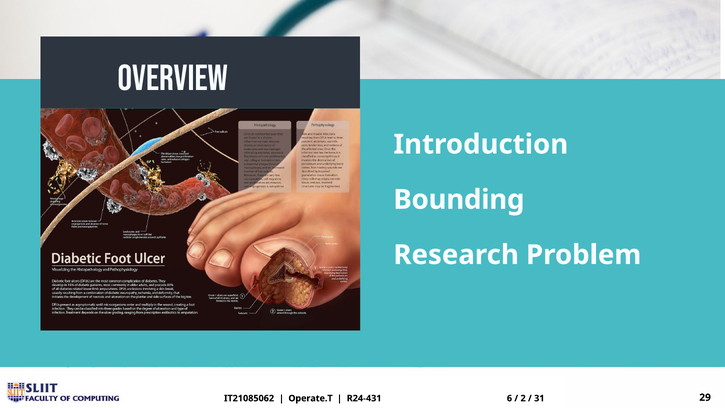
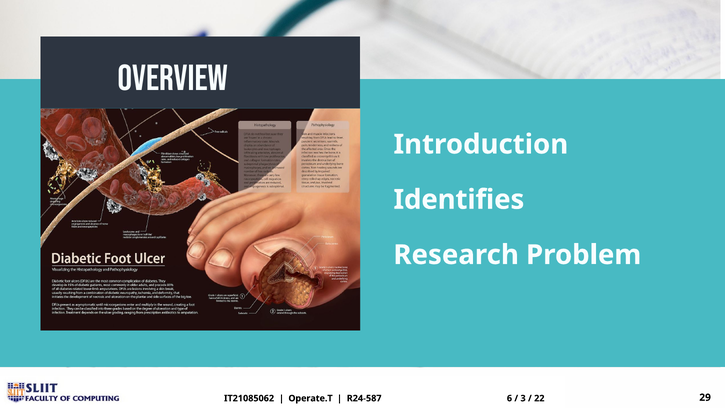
Bounding: Bounding -> Identifies
R24-431: R24-431 -> R24-587
2: 2 -> 3
31: 31 -> 22
